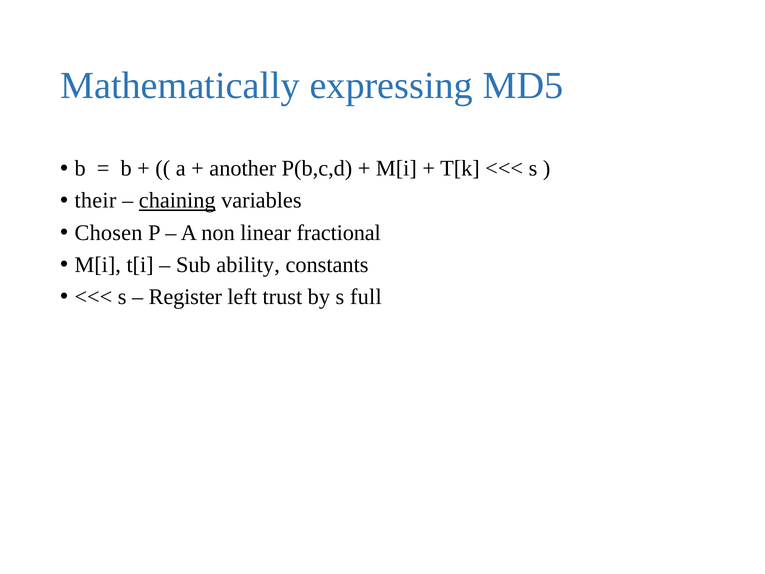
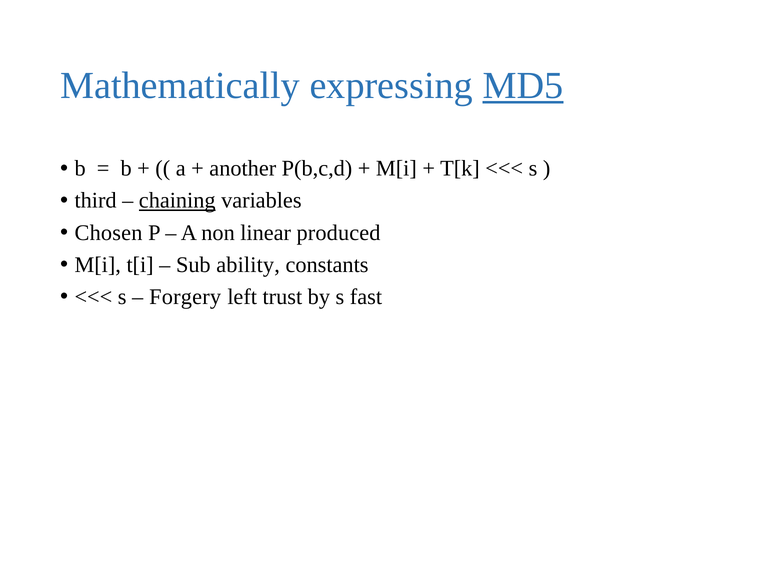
MD5 underline: none -> present
their: their -> third
fractional: fractional -> produced
Register: Register -> Forgery
full: full -> fast
